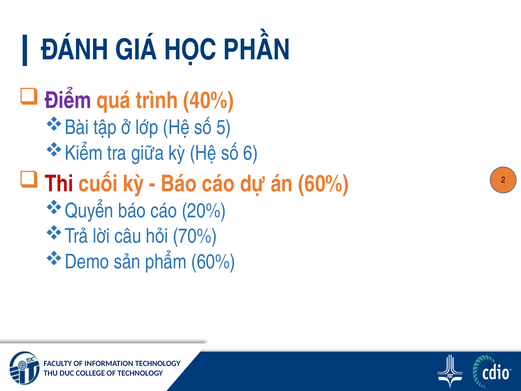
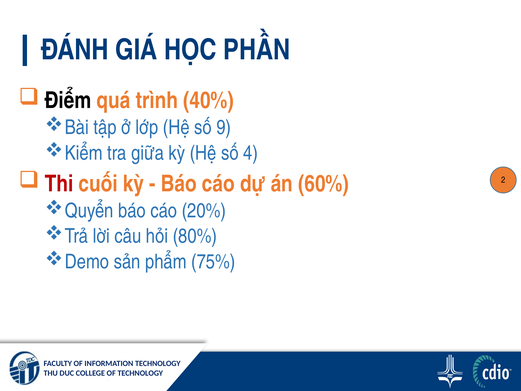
Điểm colour: purple -> black
5: 5 -> 9
6: 6 -> 4
70%: 70% -> 80%
phẩm 60%: 60% -> 75%
